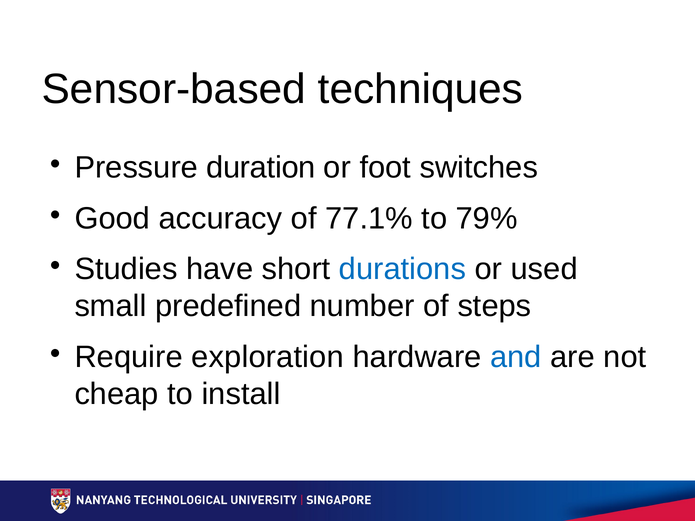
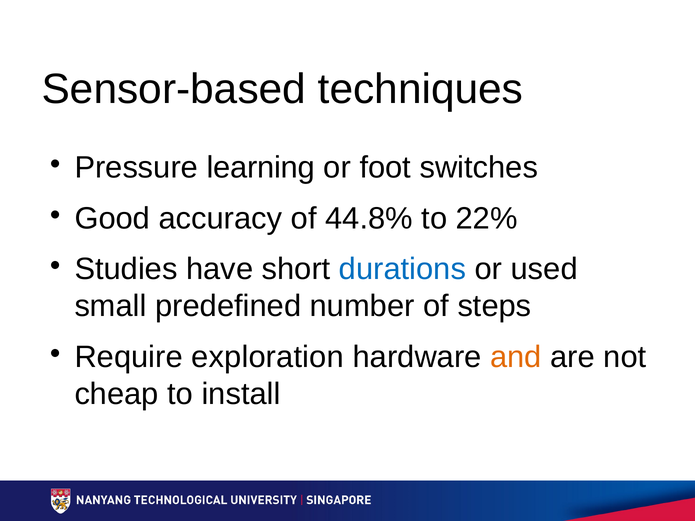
duration: duration -> learning
77.1%: 77.1% -> 44.8%
79%: 79% -> 22%
and colour: blue -> orange
